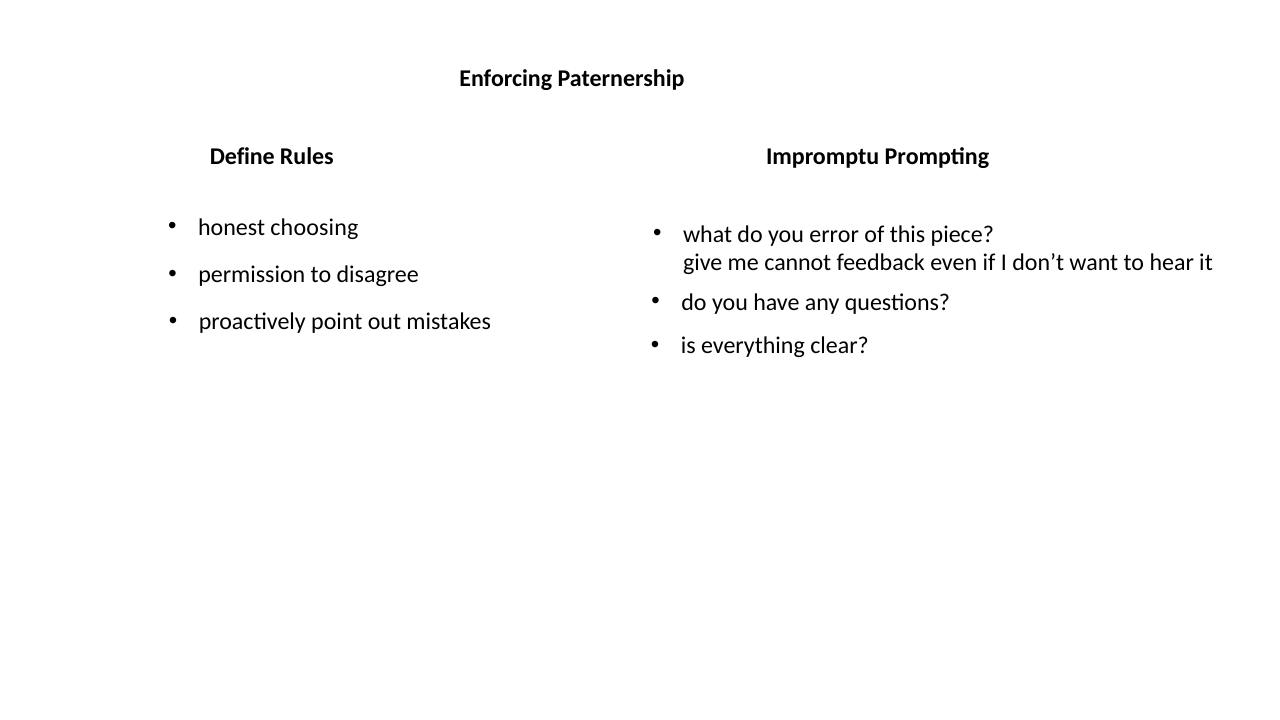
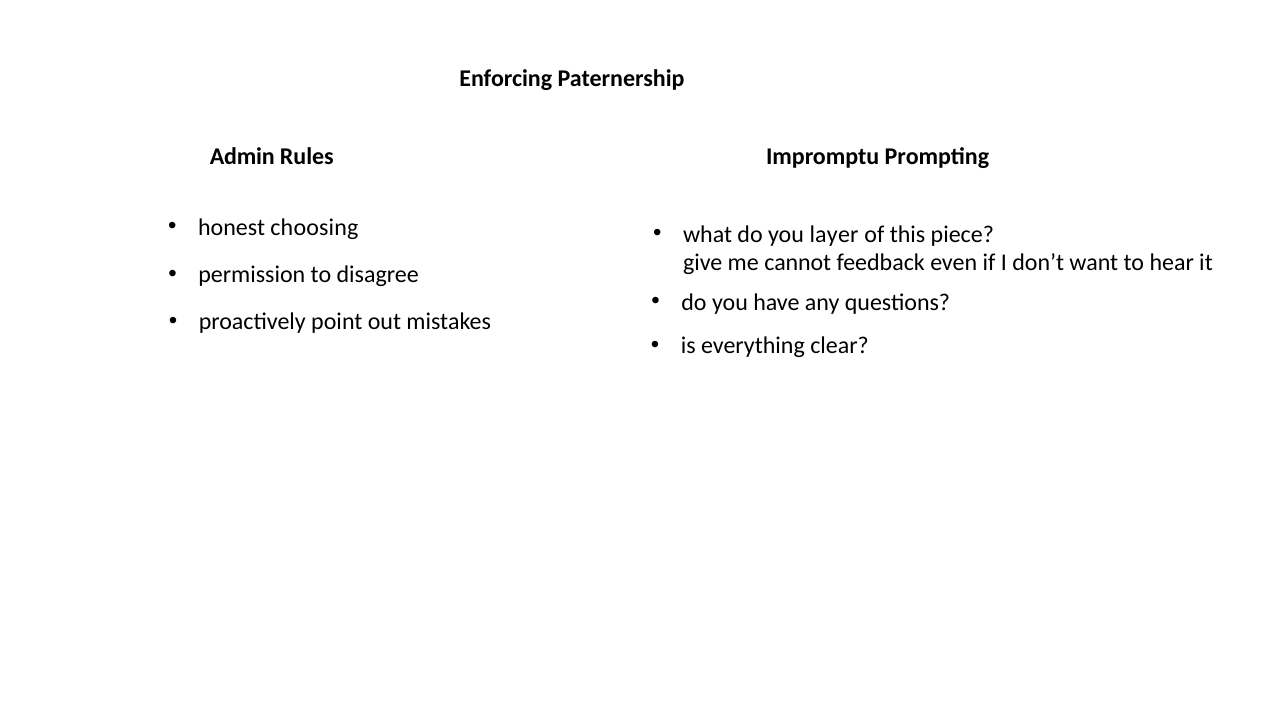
Define: Define -> Admin
error: error -> layer
